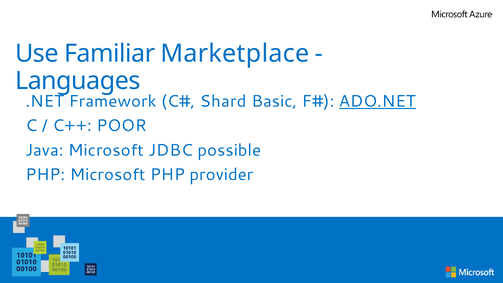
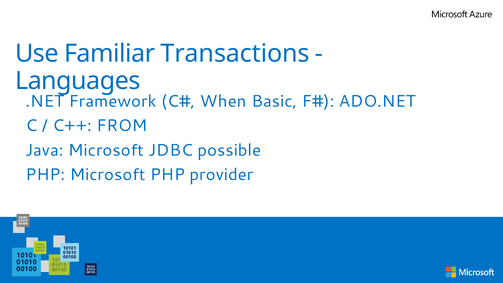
Marketplace: Marketplace -> Transactions
Shard at (223, 101): Shard -> When
ADO.NET at (377, 101) underline: present -> none
POOR: POOR -> FROM
